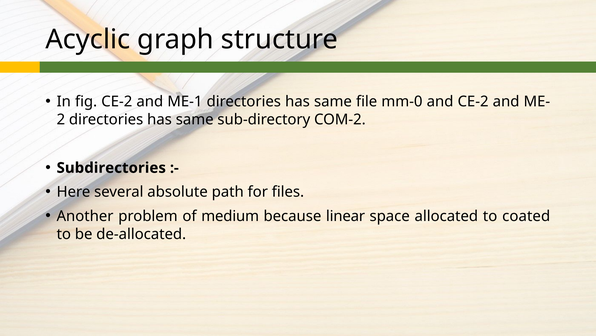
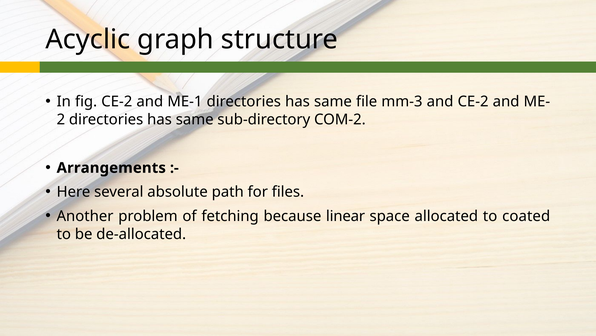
mm-0: mm-0 -> mm-3
Subdirectories: Subdirectories -> Arrangements
medium: medium -> fetching
